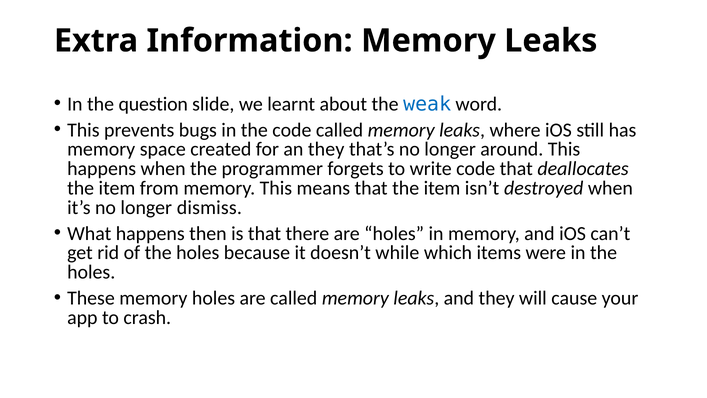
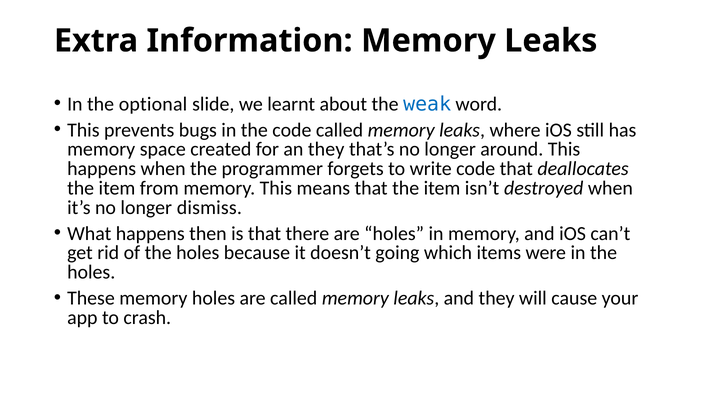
question: question -> optional
while: while -> going
